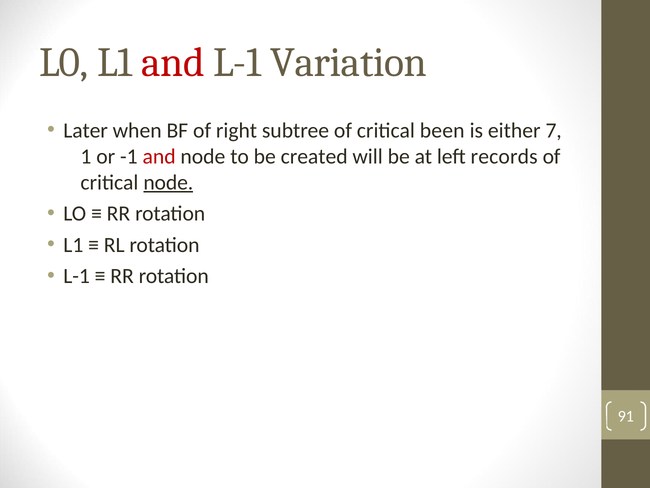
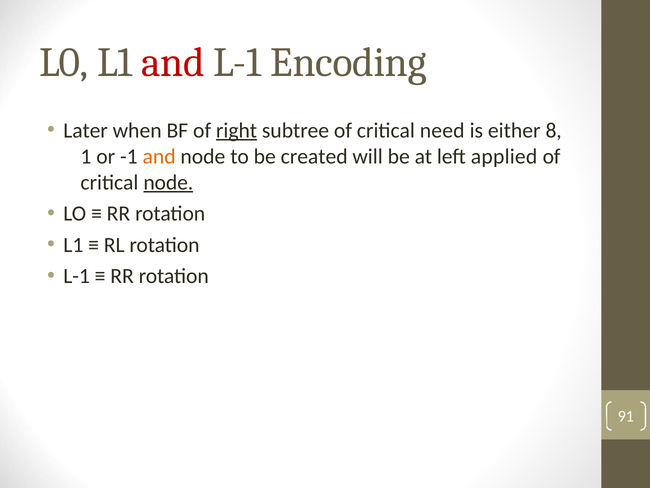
Variation: Variation -> Encoding
right underline: none -> present
been: been -> need
7: 7 -> 8
and at (159, 156) colour: red -> orange
records: records -> applied
